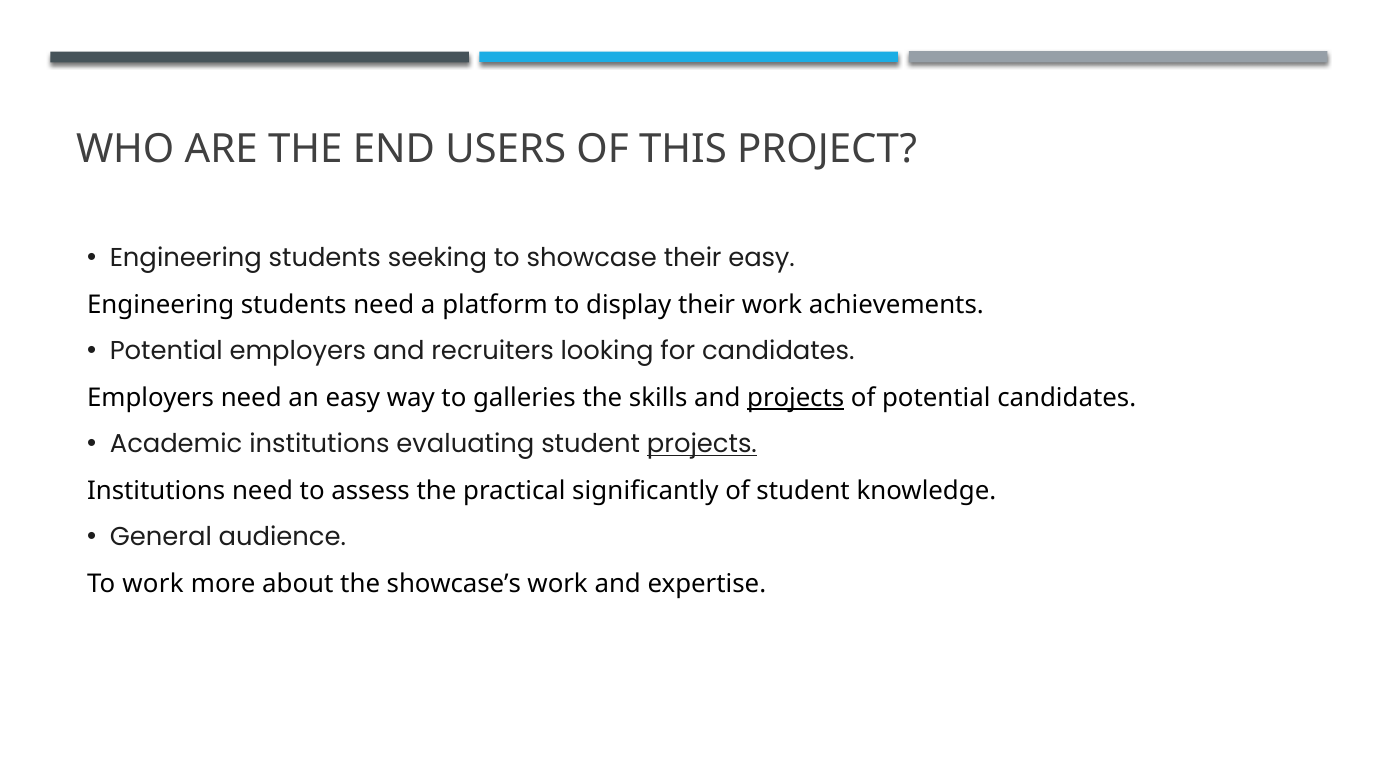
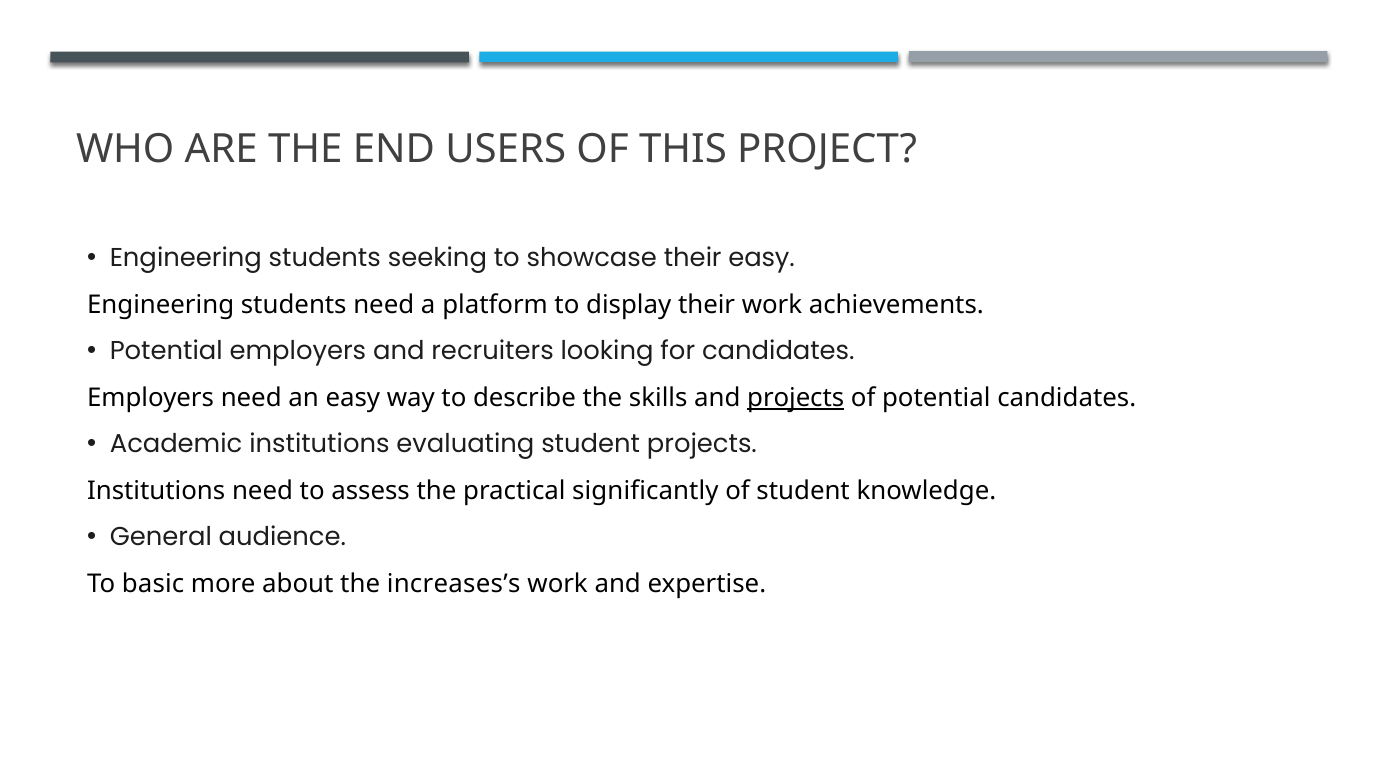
galleries: galleries -> describe
projects at (702, 444) underline: present -> none
To work: work -> basic
showcase’s: showcase’s -> increases’s
